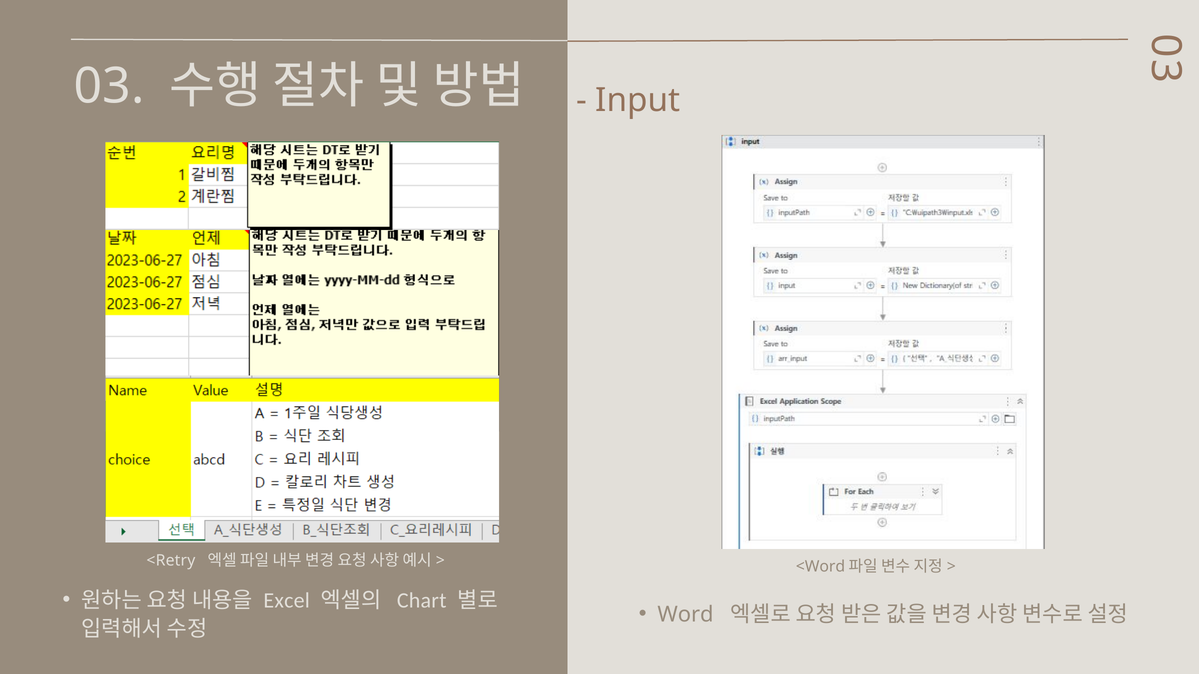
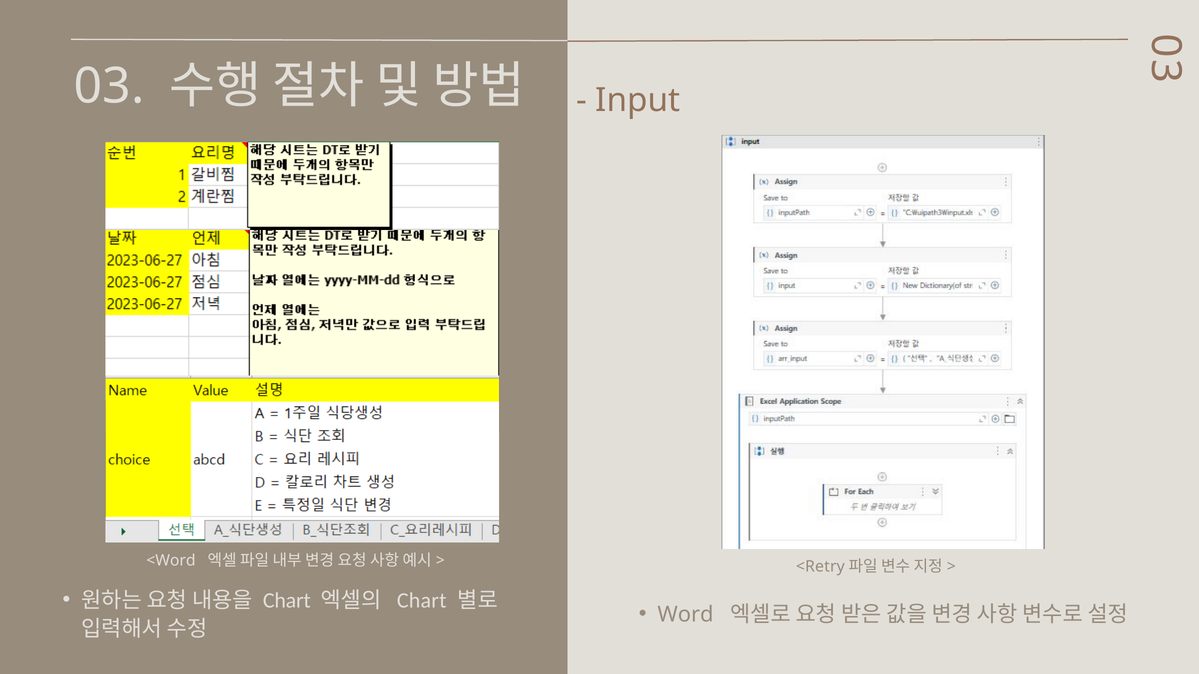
<Retry: <Retry -> <Word
<Word: <Word -> <Retry
Excel at (287, 601): Excel -> Chart
